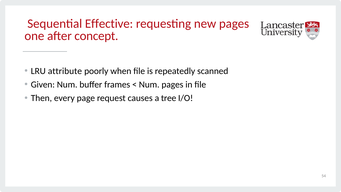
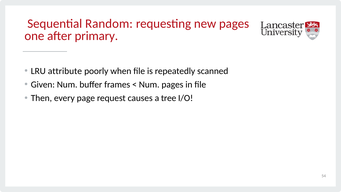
Effective: Effective -> Random
concept: concept -> primary
